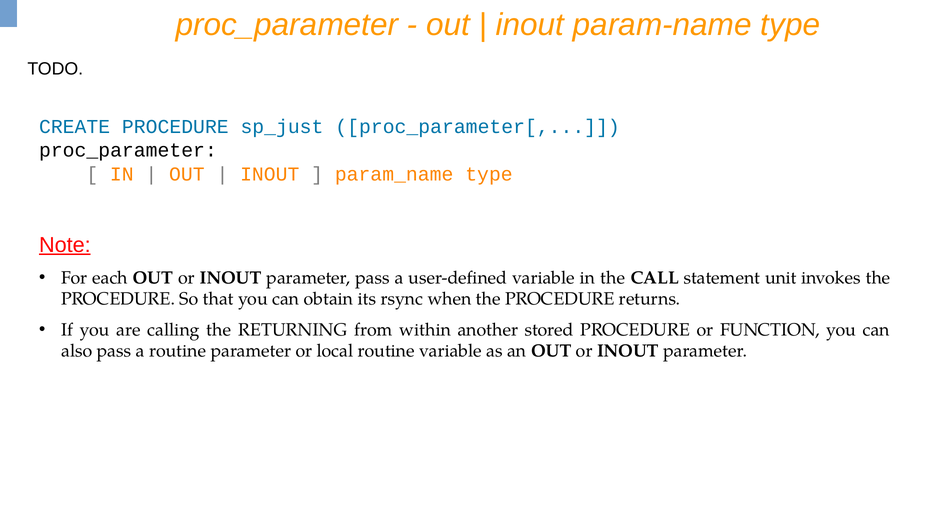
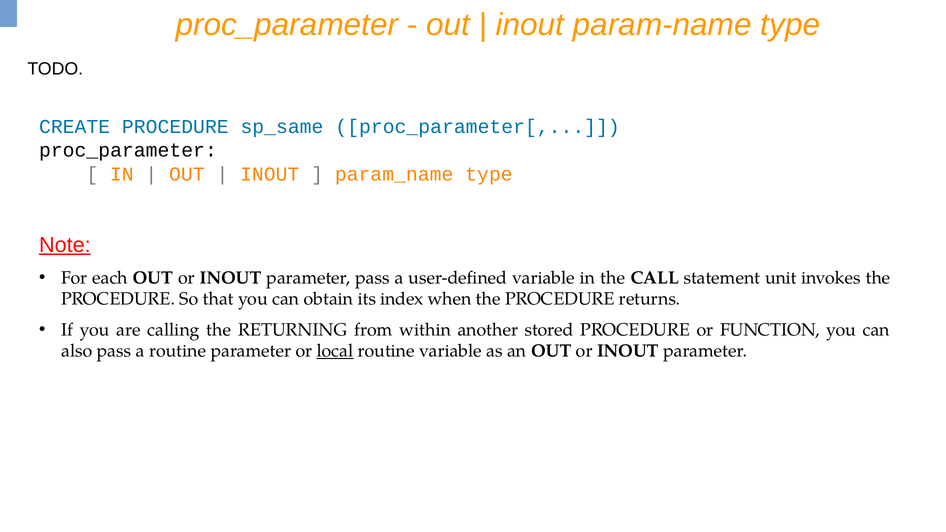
sp_just: sp_just -> sp_same
rsync: rsync -> index
local underline: none -> present
